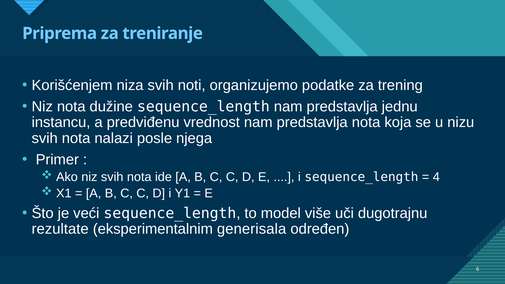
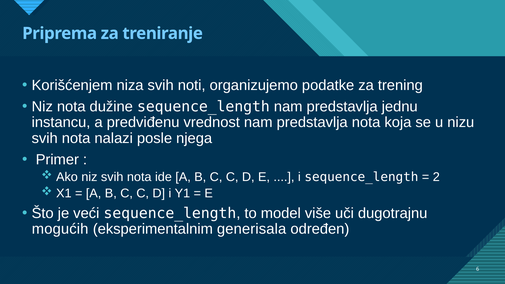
4: 4 -> 2
rezultate: rezultate -> mogućih
